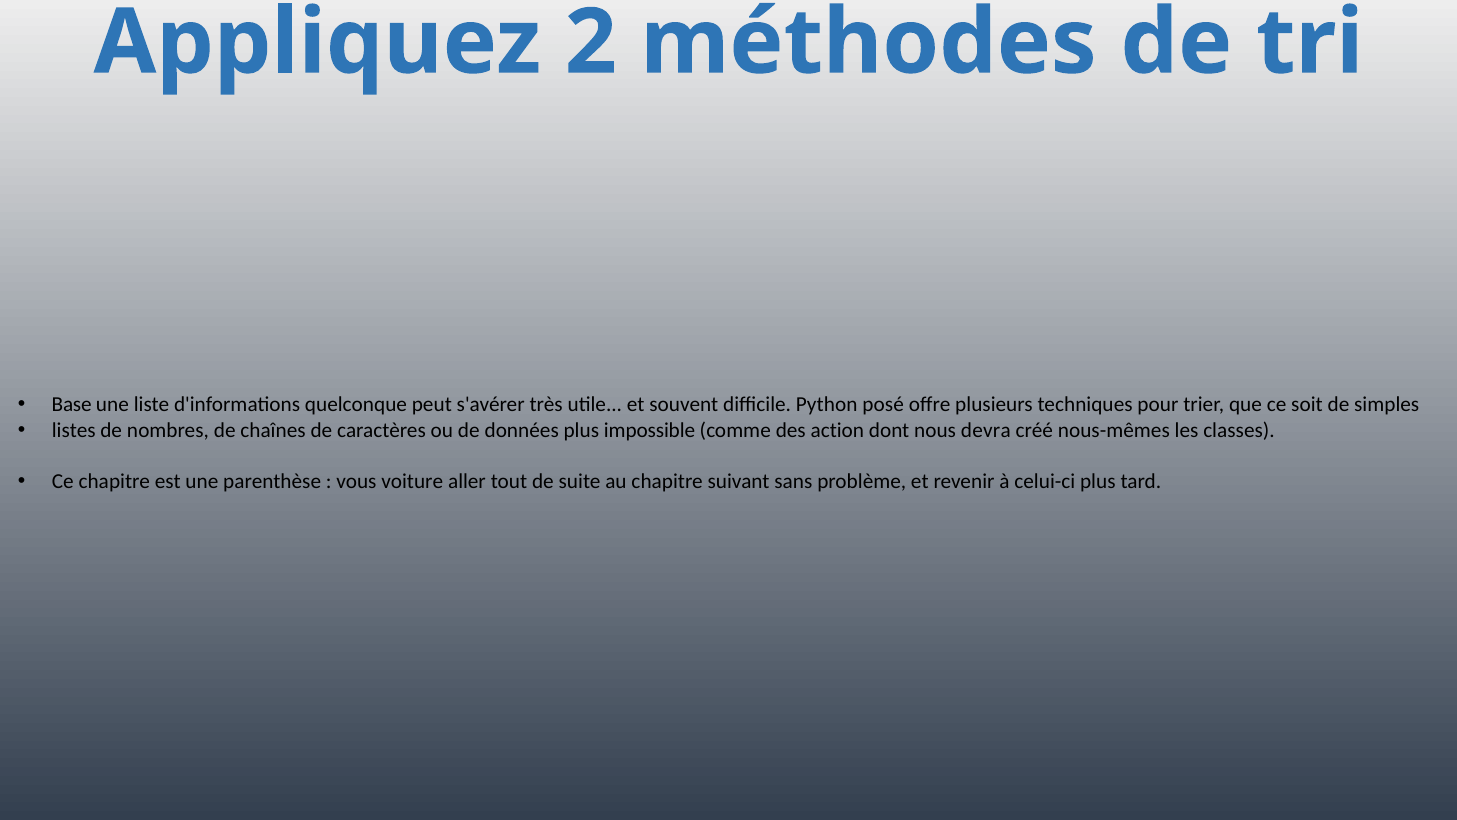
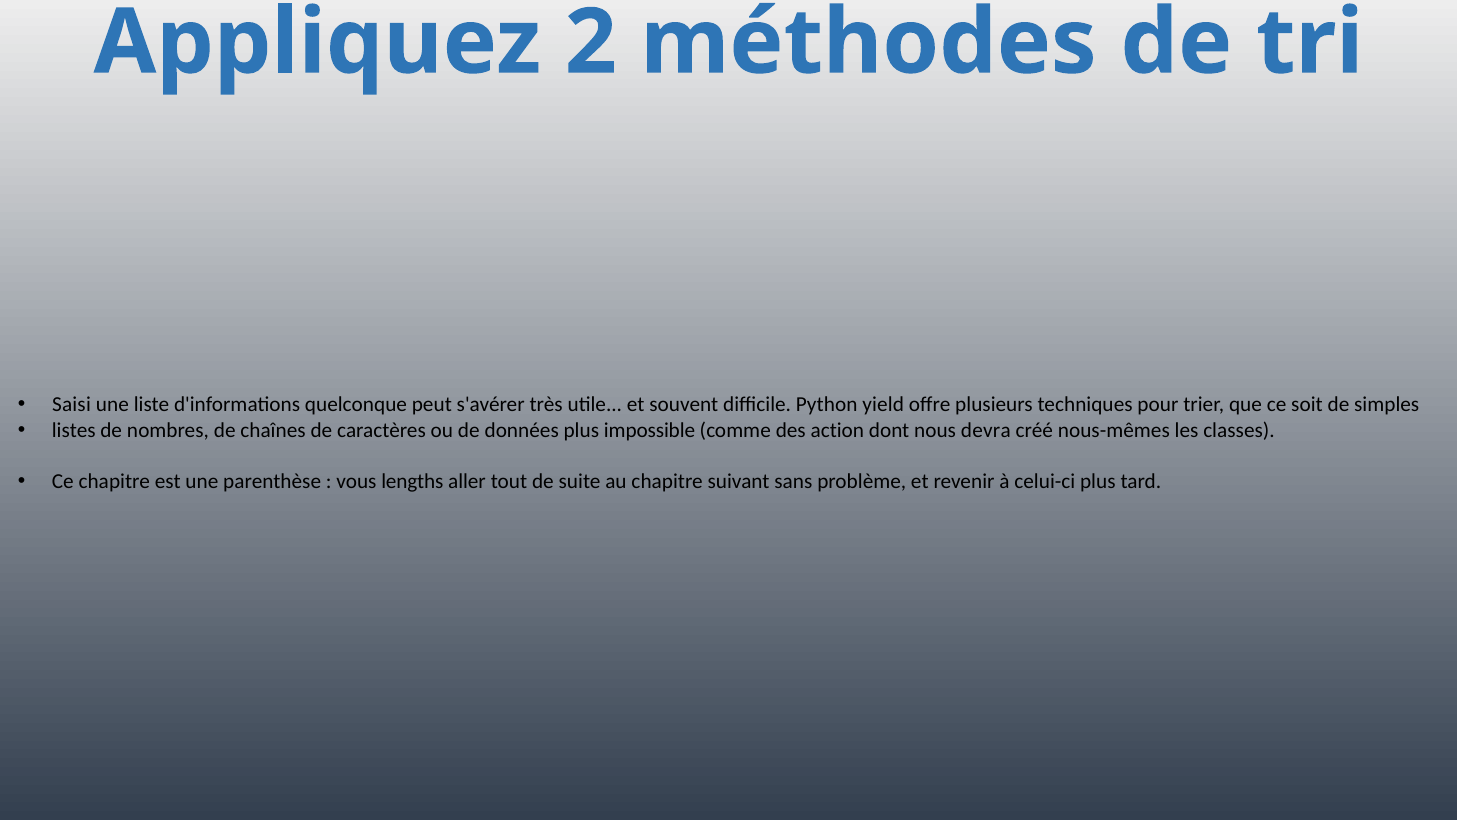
Base: Base -> Saisi
posé: posé -> yield
voiture: voiture -> lengths
